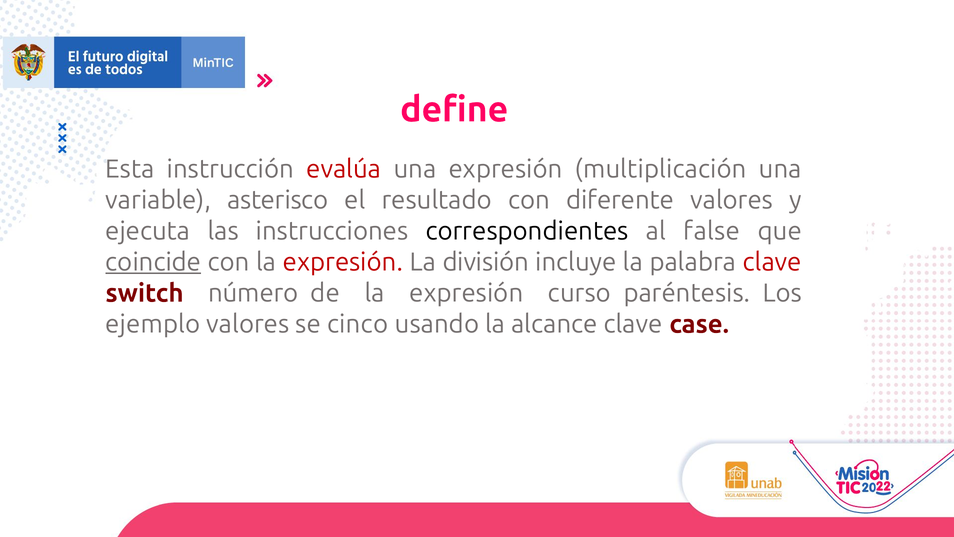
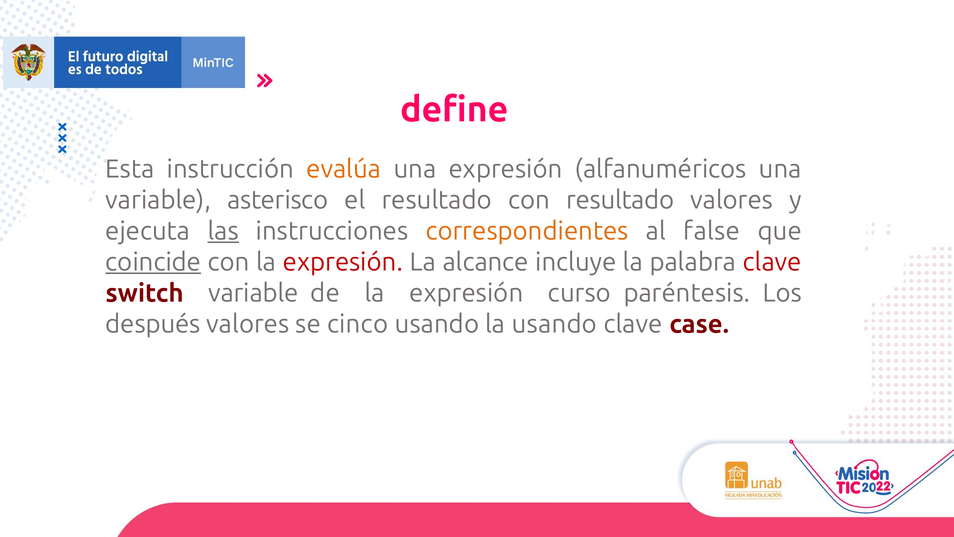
evalúa colour: red -> orange
multiplicación: multiplicación -> alfanuméricos
con diferente: diferente -> resultado
las underline: none -> present
correspondientes colour: black -> orange
división: división -> alcance
switch número: número -> variable
ejemplo: ejemplo -> después
la alcance: alcance -> usando
